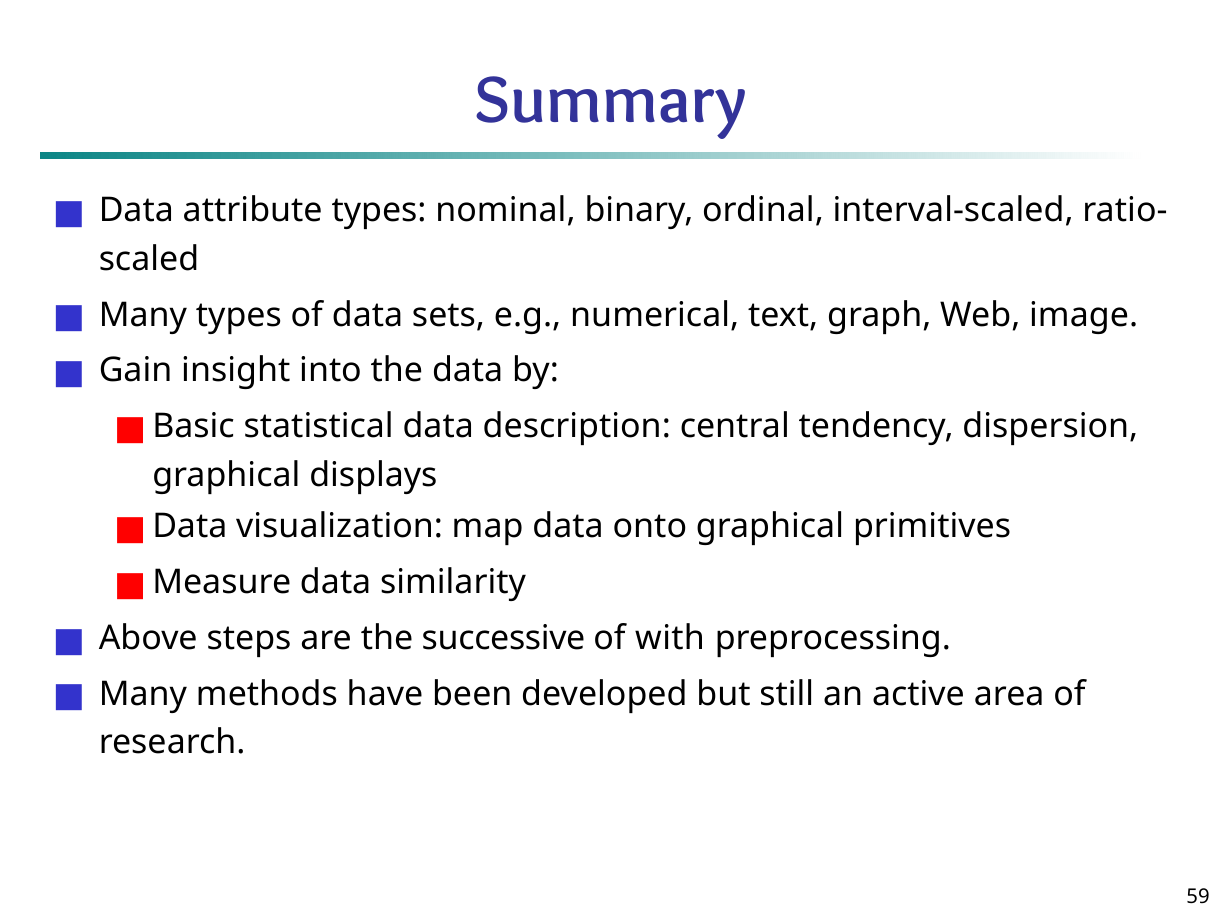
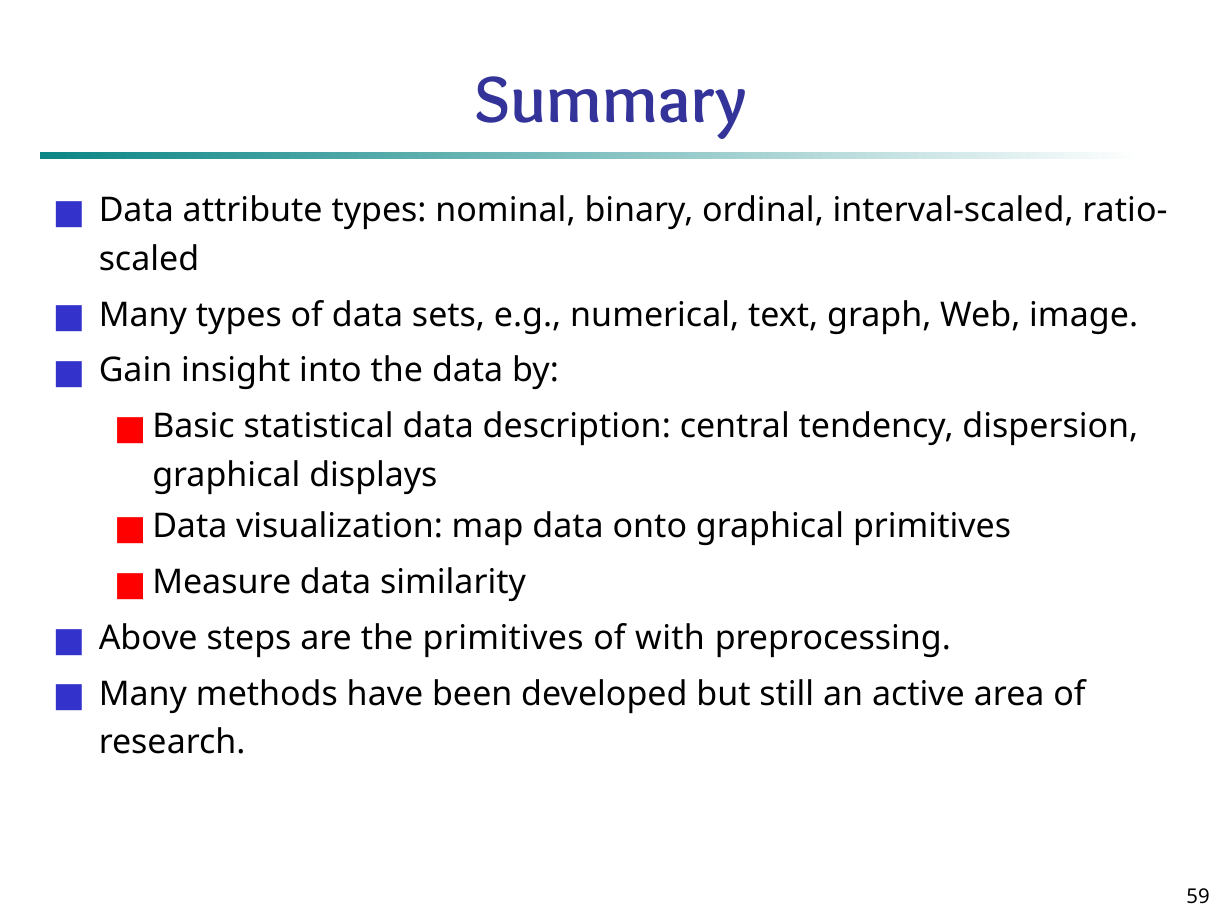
the successive: successive -> primitives
